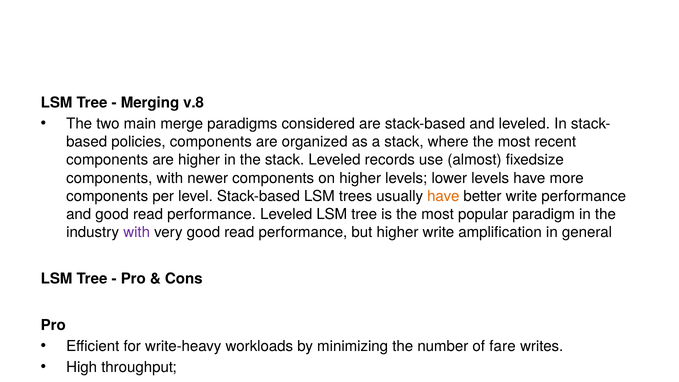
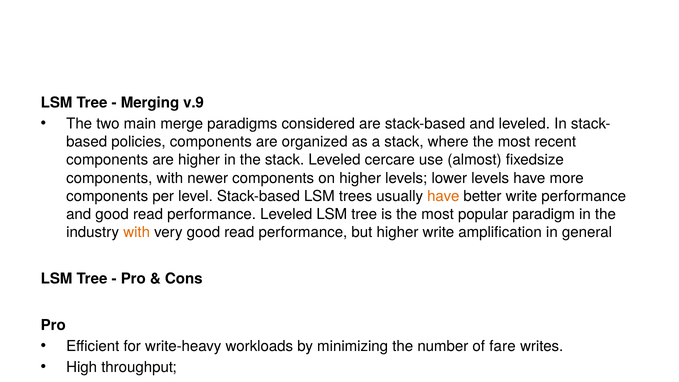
v.8: v.8 -> v.9
records: records -> cercare
with at (137, 232) colour: purple -> orange
